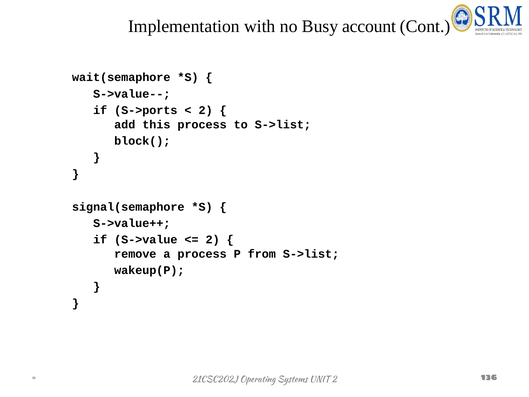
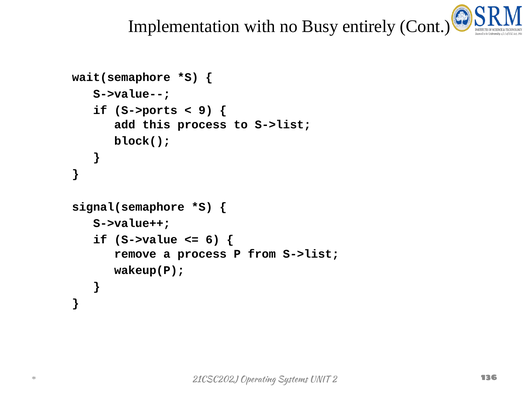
account: account -> entirely
2 at (206, 110): 2 -> 9
2 at (213, 240): 2 -> 6
